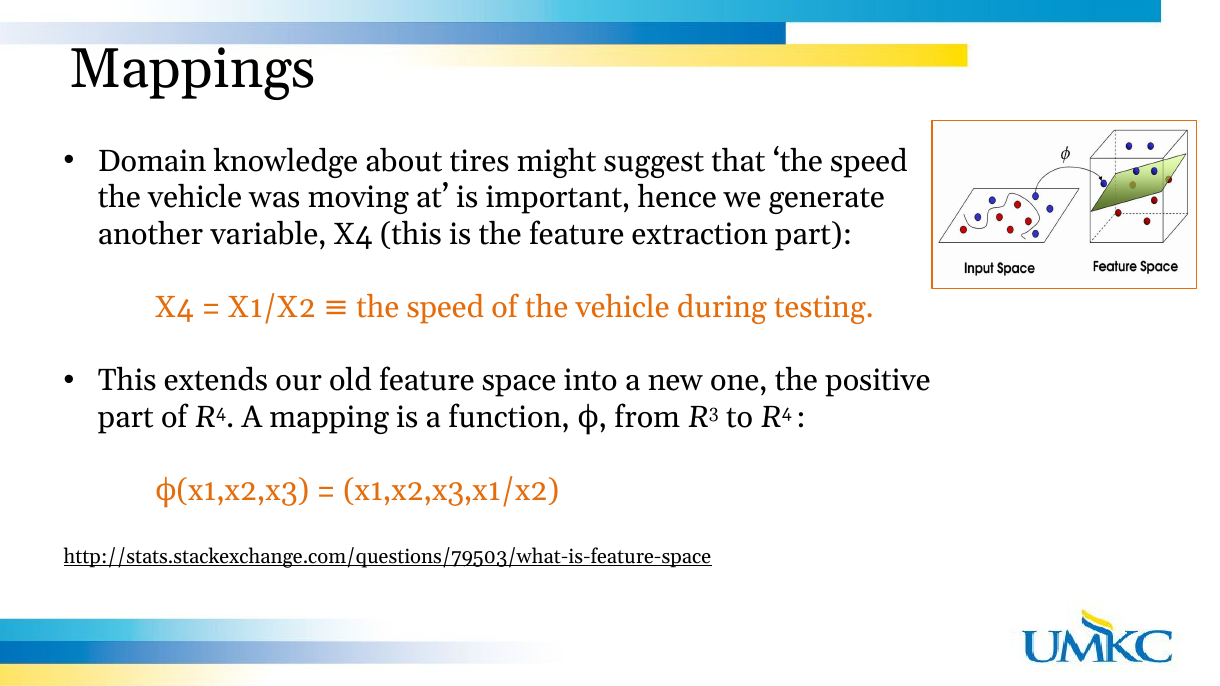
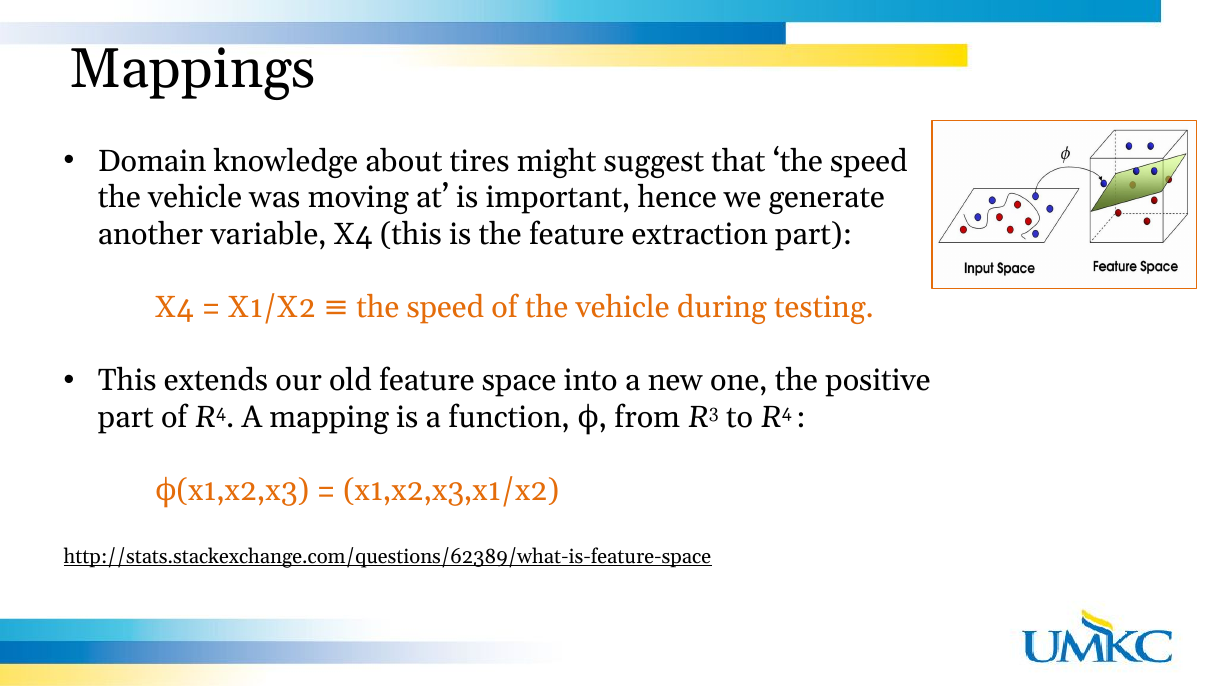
http://stats.stackexchange.com/questions/79503/what-is-feature-space: http://stats.stackexchange.com/questions/79503/what-is-feature-space -> http://stats.stackexchange.com/questions/62389/what-is-feature-space
